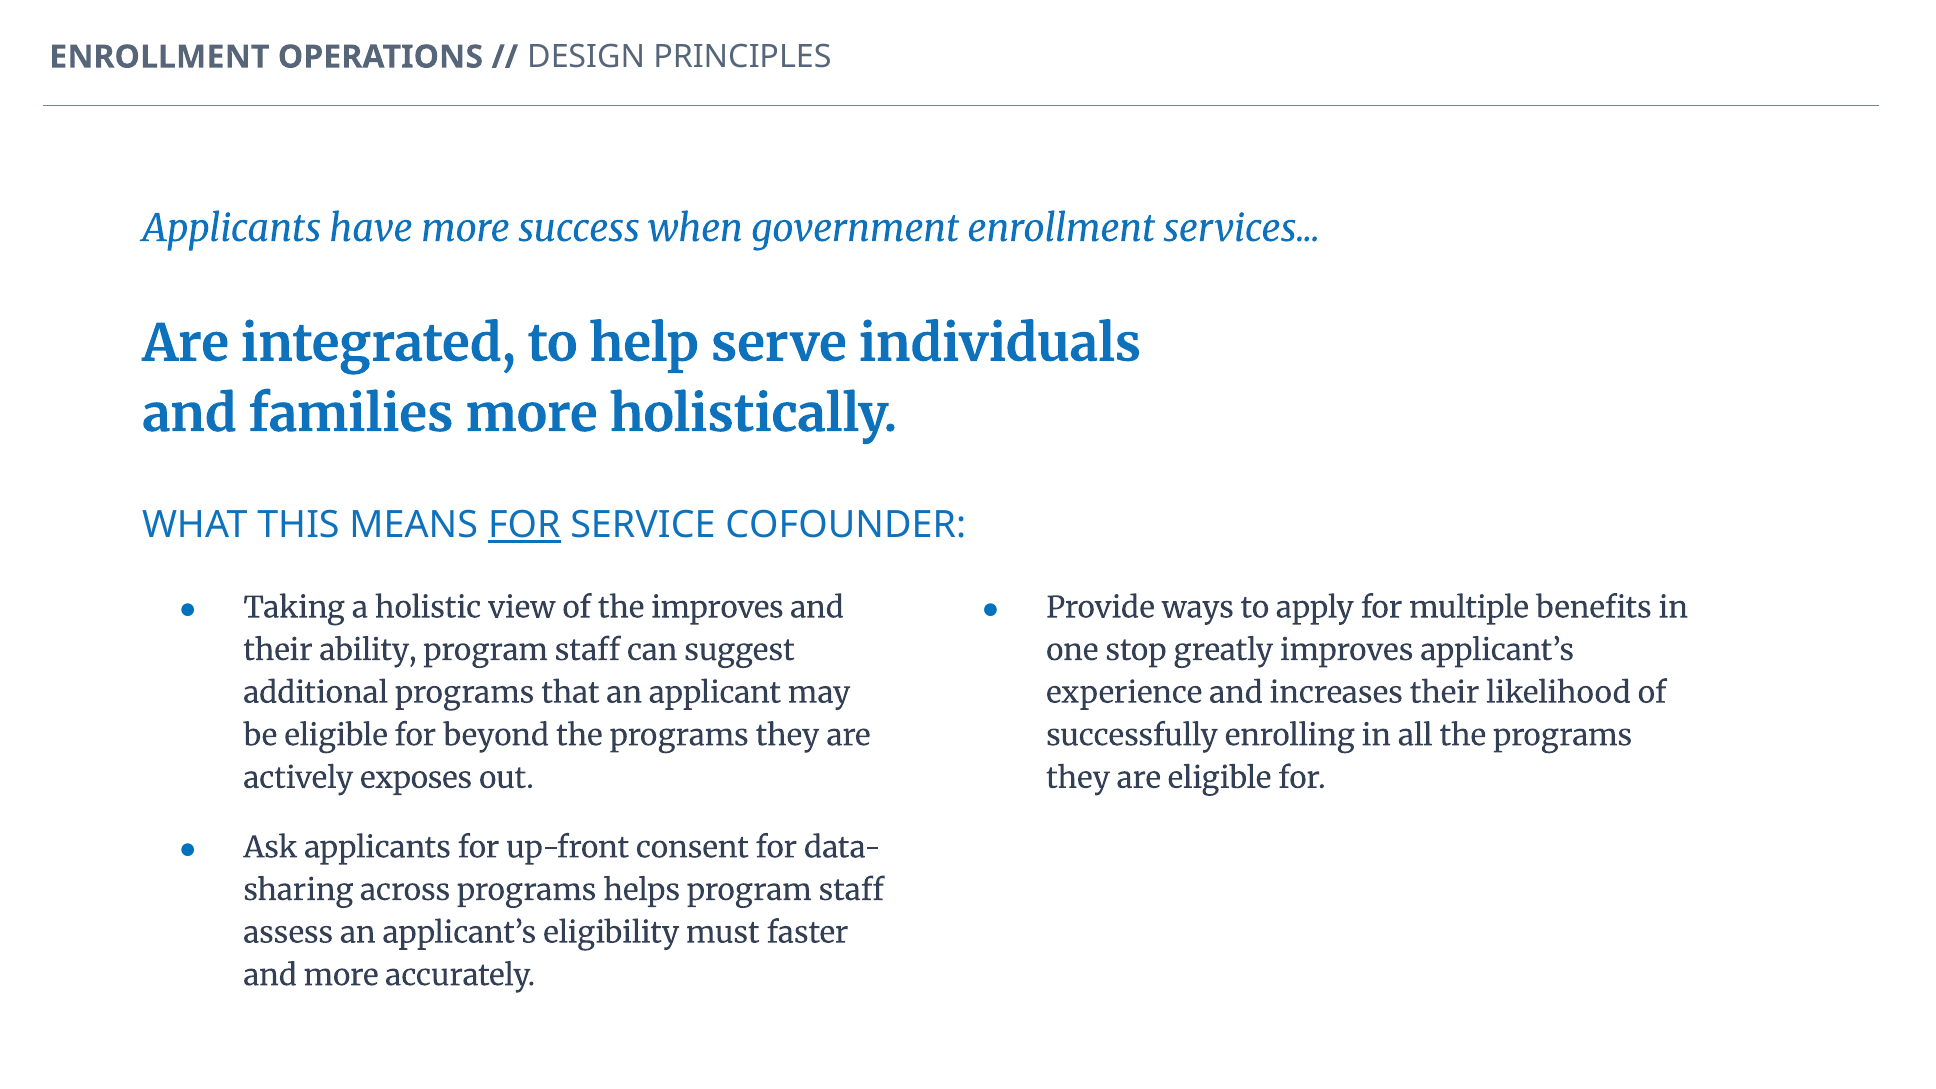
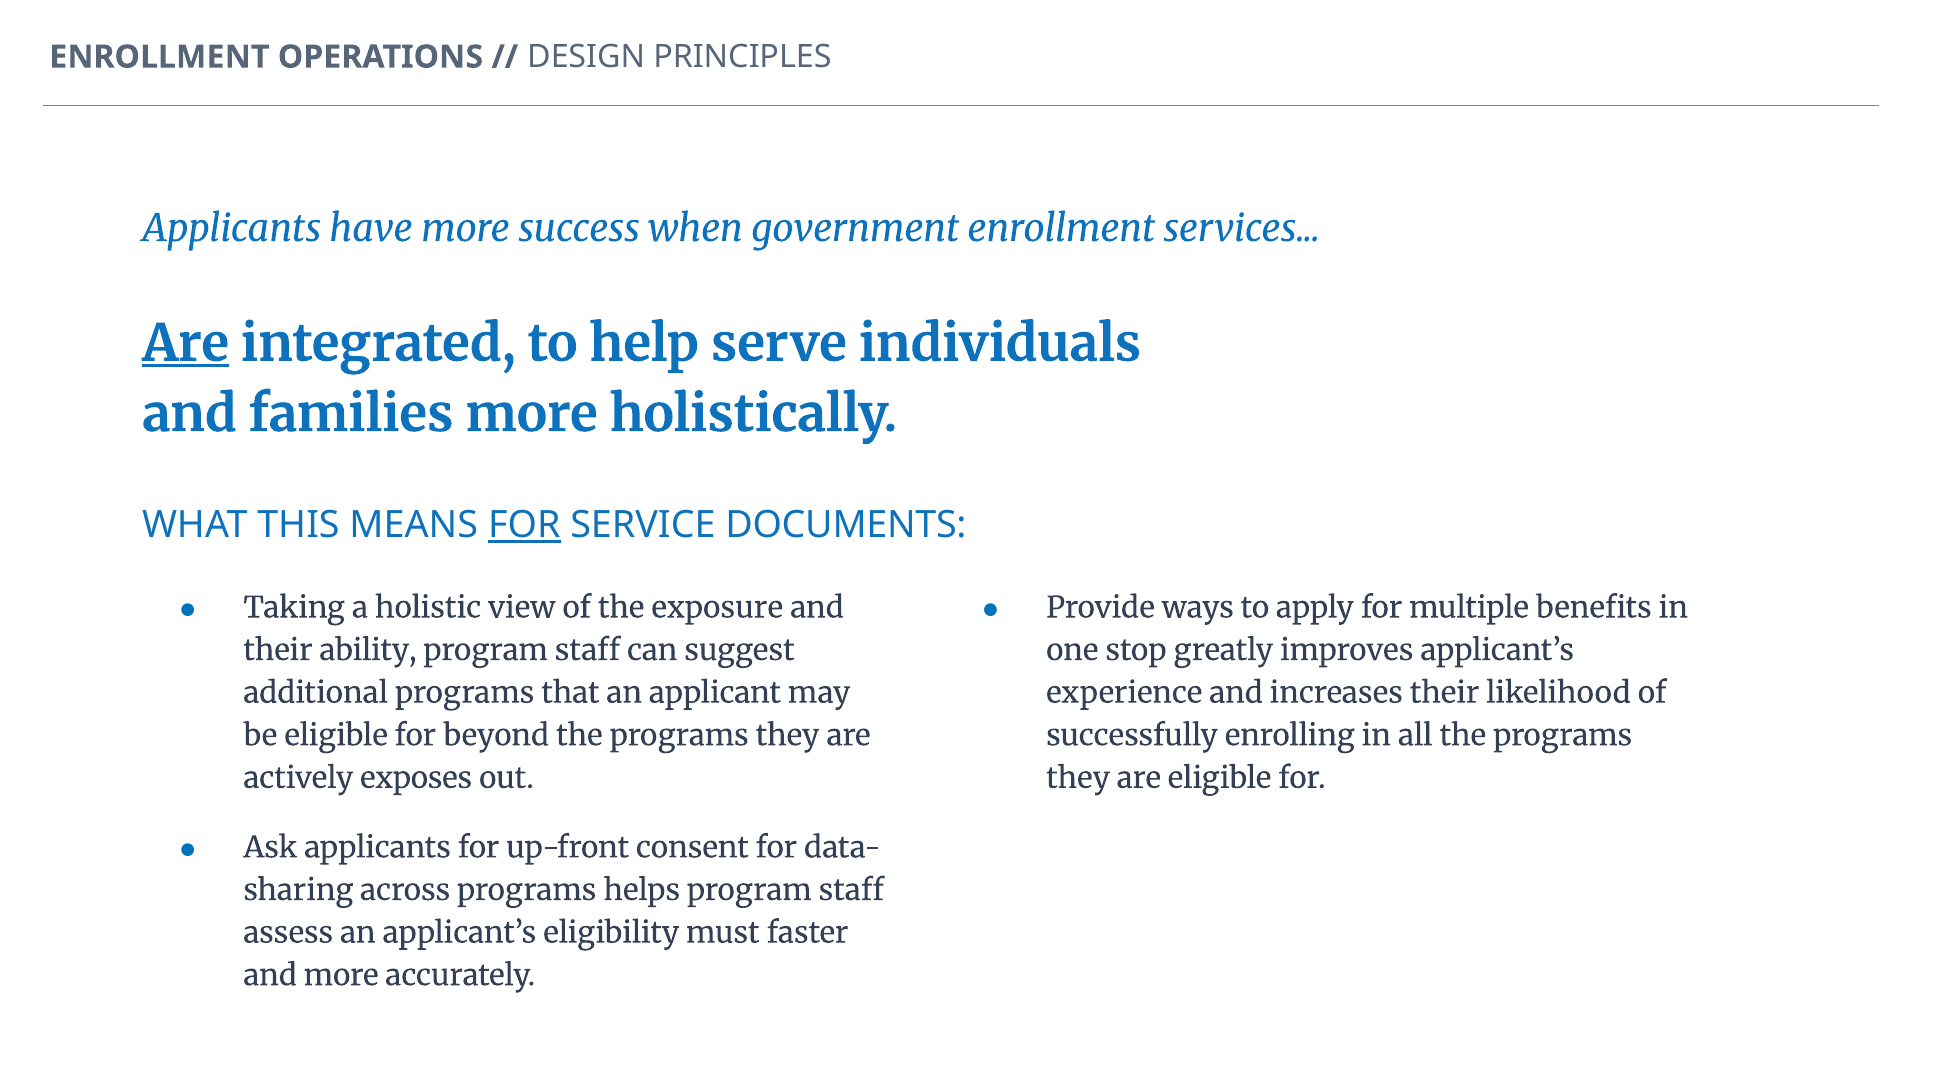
Are at (186, 344) underline: none -> present
COFOUNDER: COFOUNDER -> DOCUMENTS
the improves: improves -> exposure
